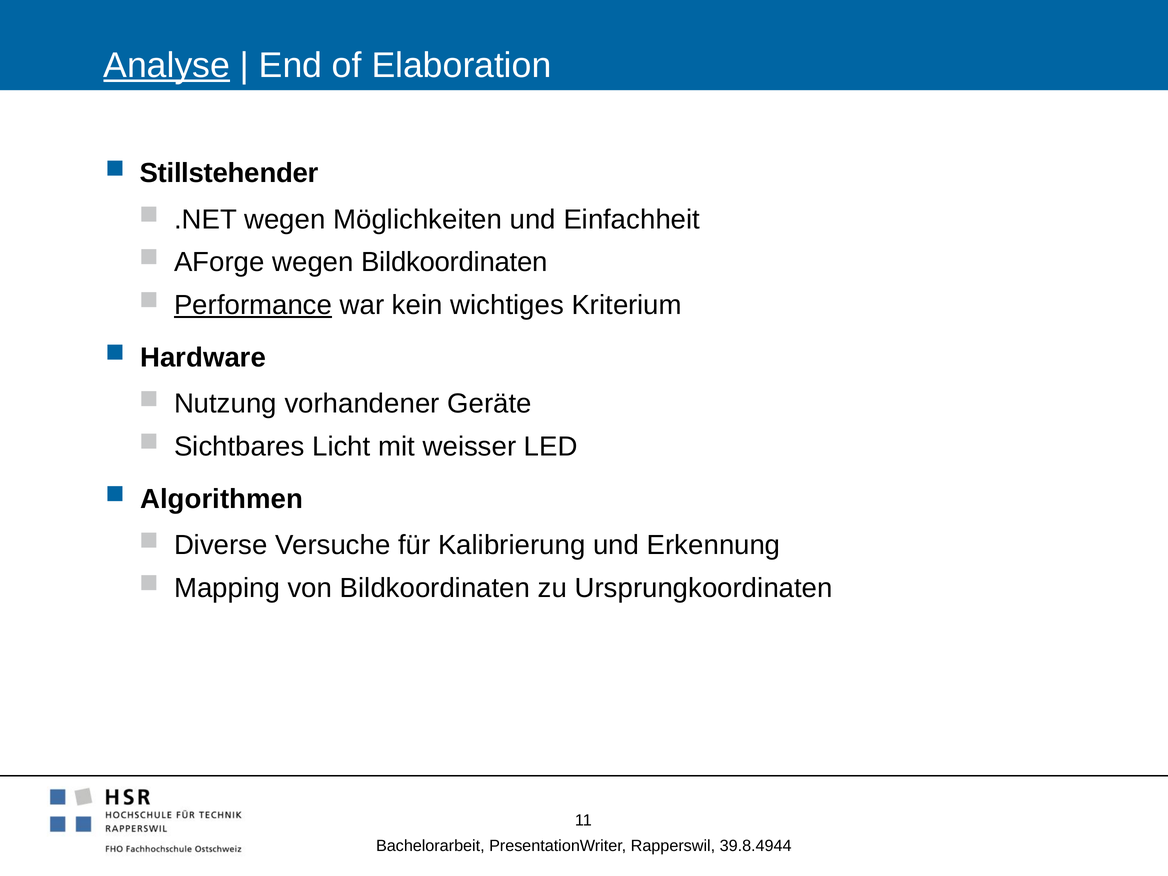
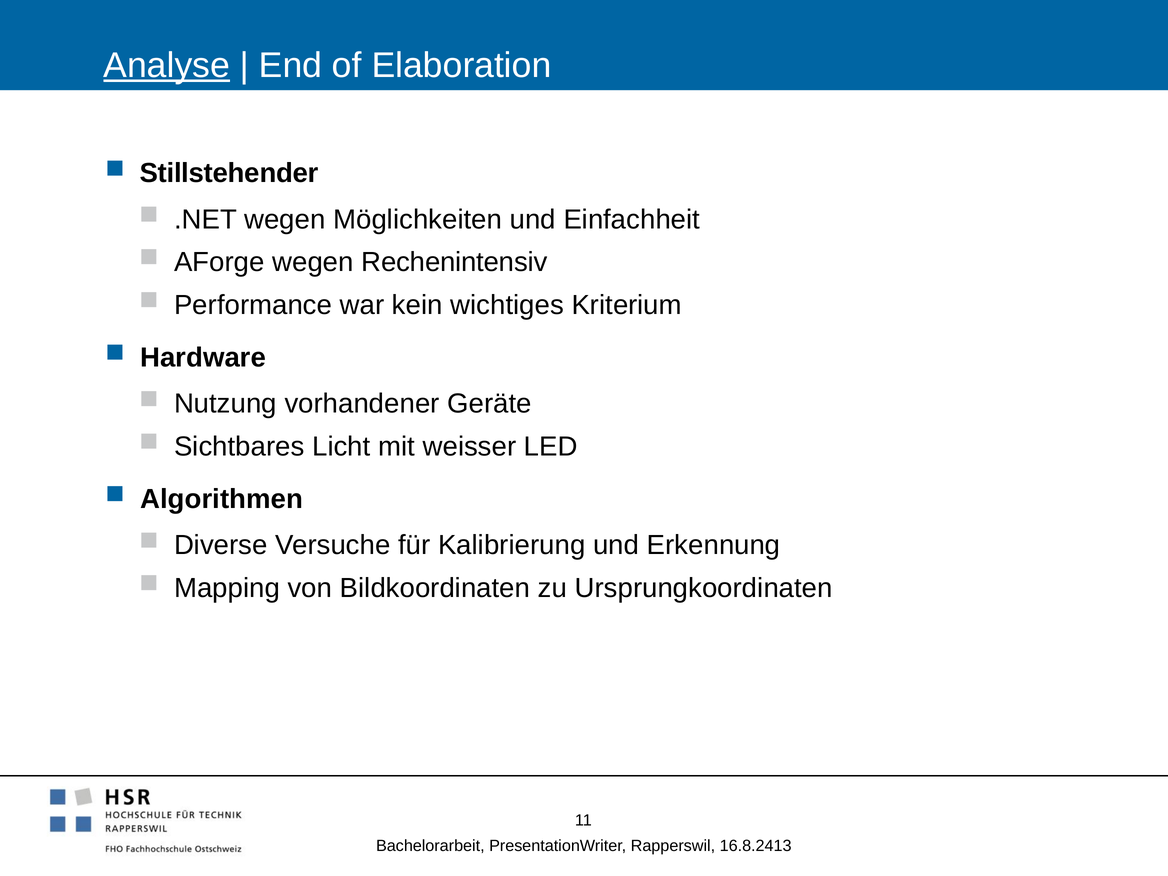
wegen Bildkoordinaten: Bildkoordinaten -> Rechenintensiv
Performance underline: present -> none
39.8.4944: 39.8.4944 -> 16.8.2413
